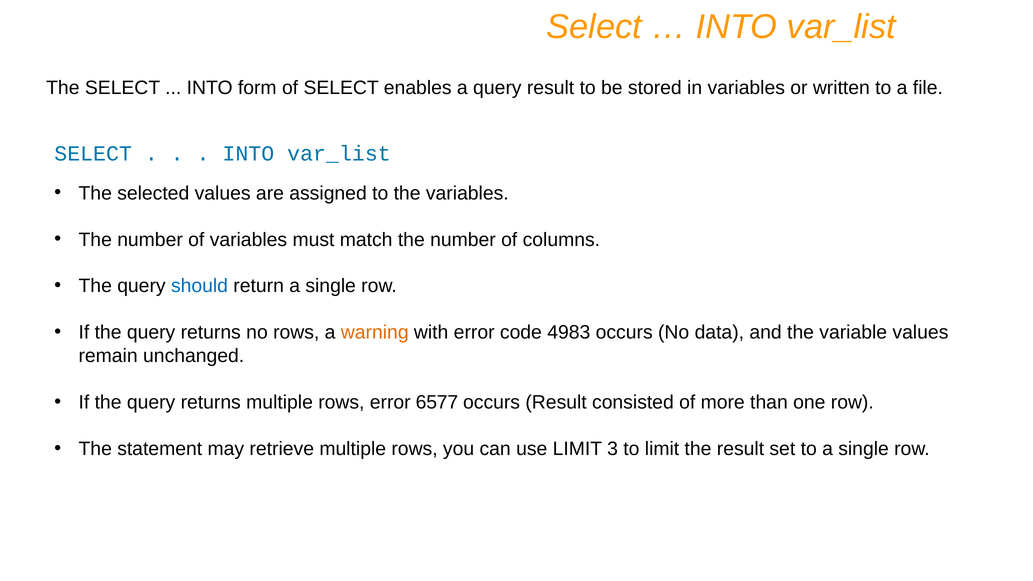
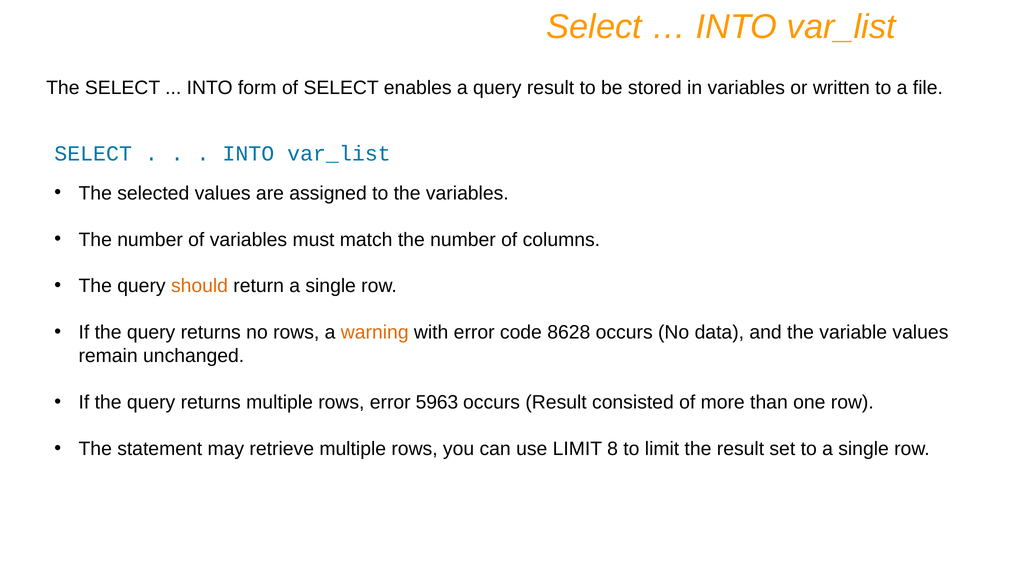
should colour: blue -> orange
4983: 4983 -> 8628
6577: 6577 -> 5963
3: 3 -> 8
